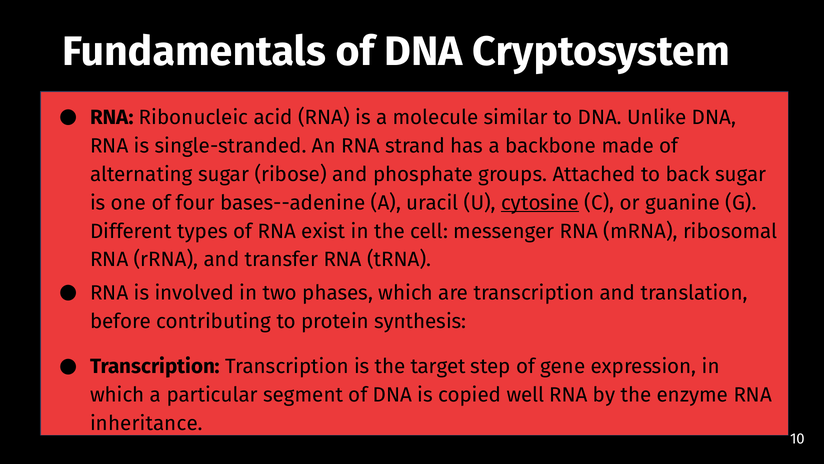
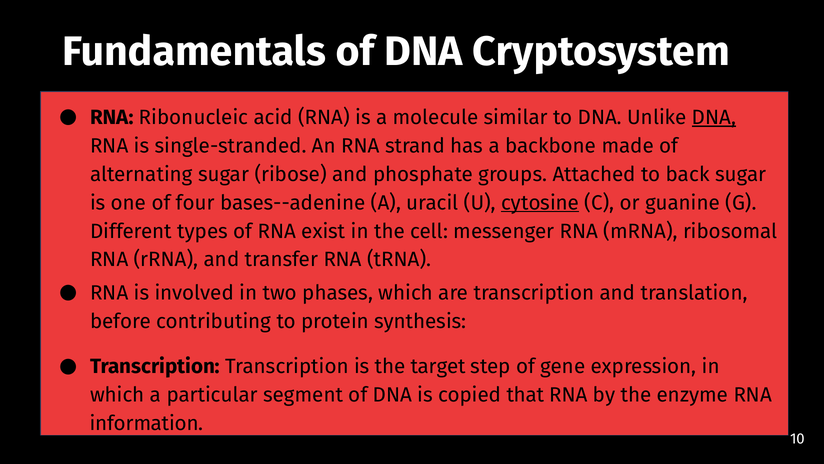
DNA at (714, 117) underline: none -> present
well: well -> that
inheritance: inheritance -> information
